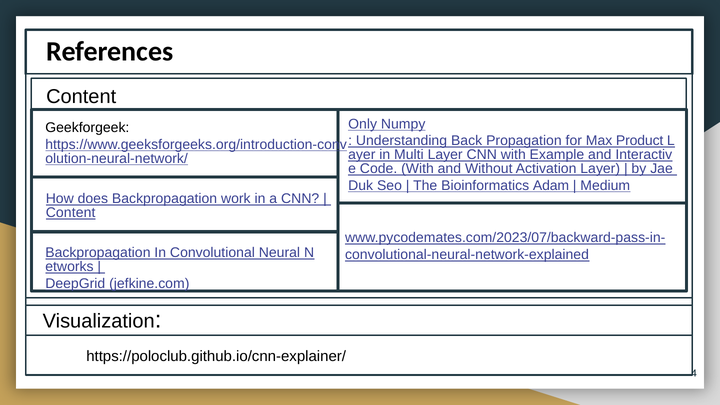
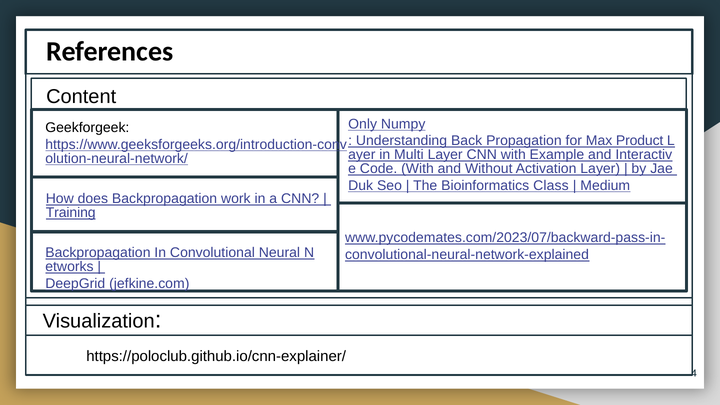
Adam: Adam -> Class
Content at (71, 213): Content -> Training
